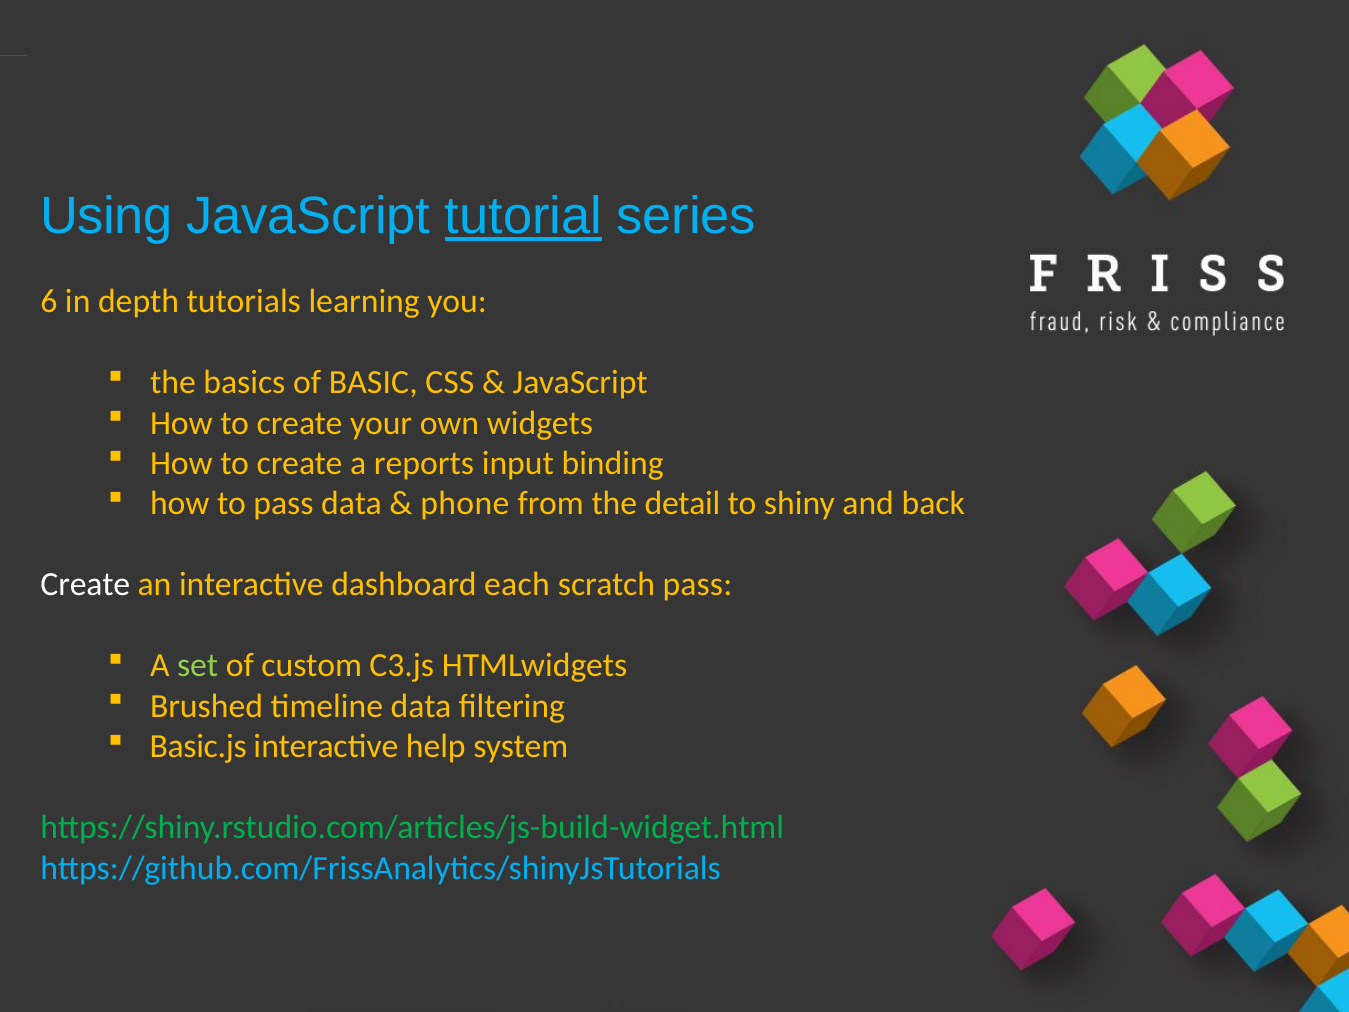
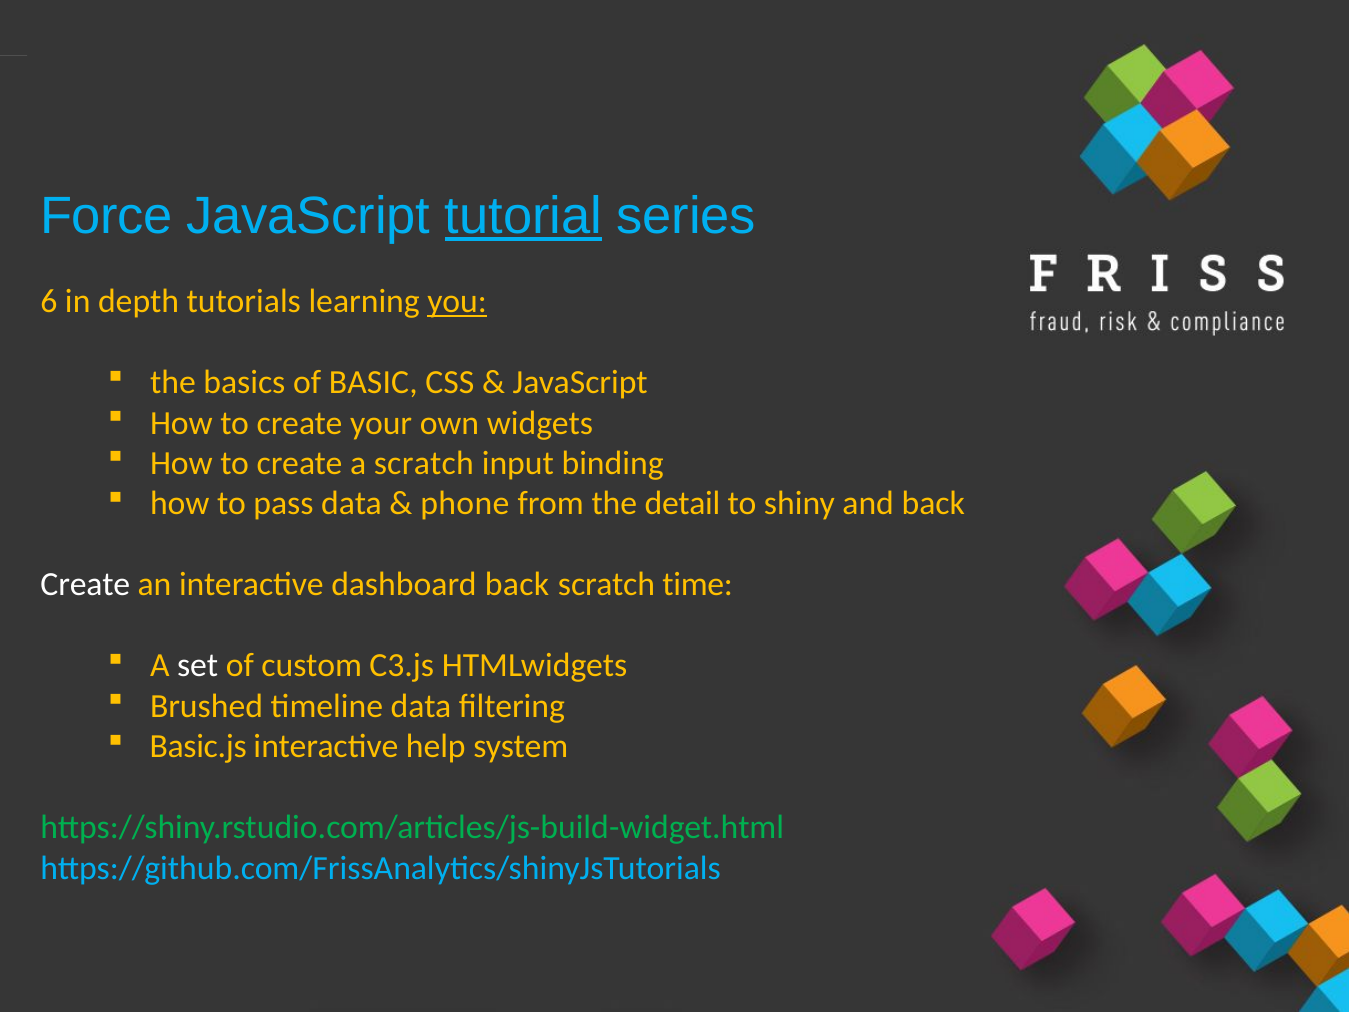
Using: Using -> Force
you underline: none -> present
a reports: reports -> scratch
dashboard each: each -> back
scratch pass: pass -> time
set colour: light green -> white
